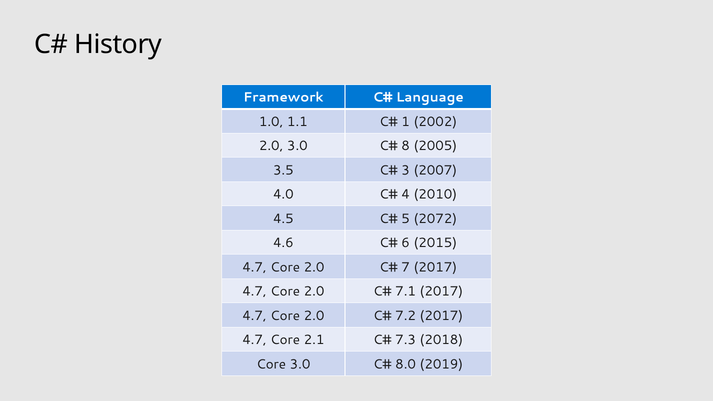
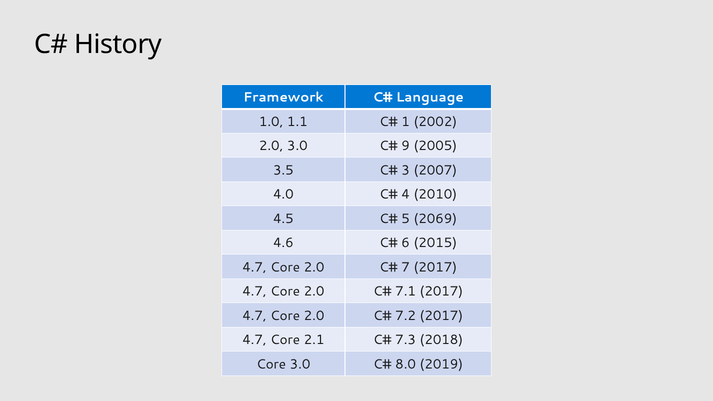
8: 8 -> 9
2072: 2072 -> 2069
